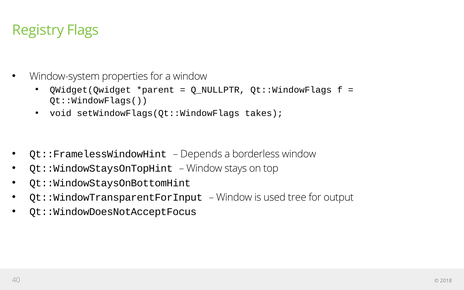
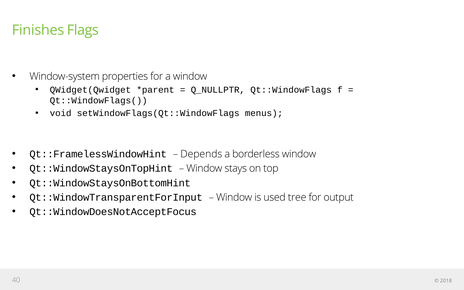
Registry: Registry -> Finishes
takes: takes -> menus
